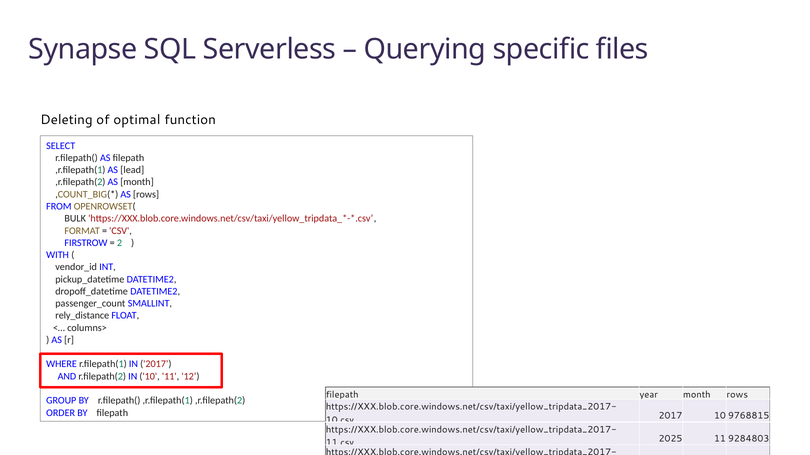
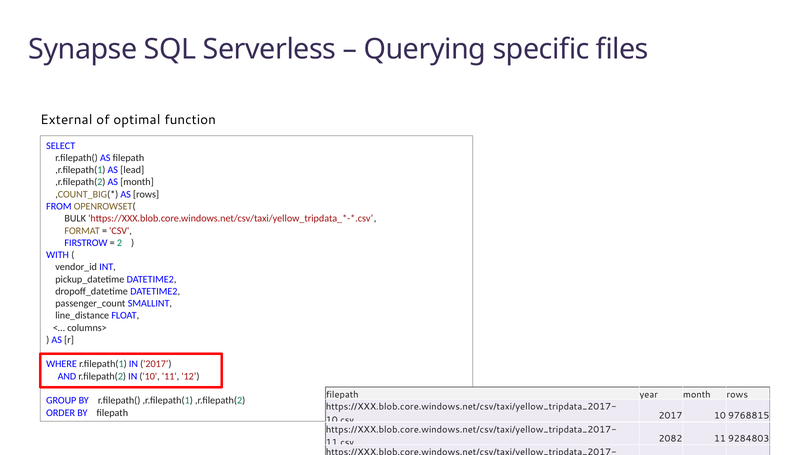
Deleting: Deleting -> External
rely_distance: rely_distance -> line_distance
2025: 2025 -> 2082
